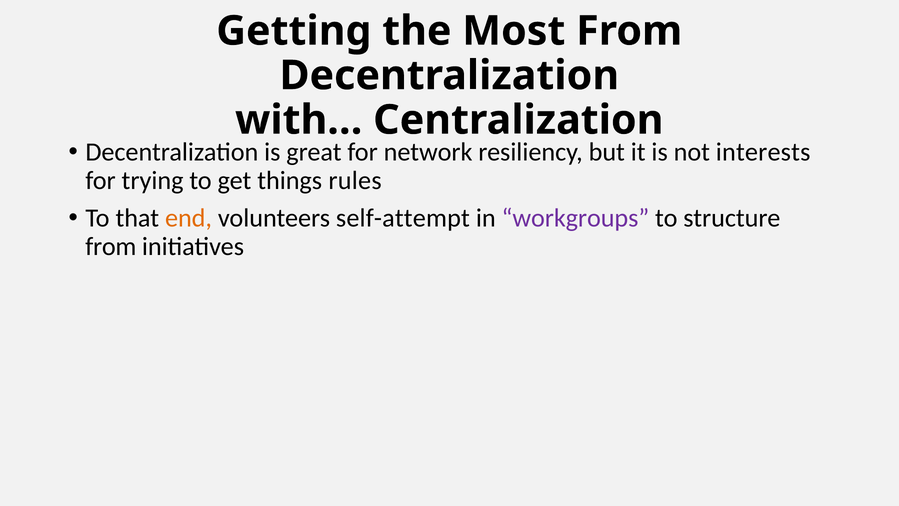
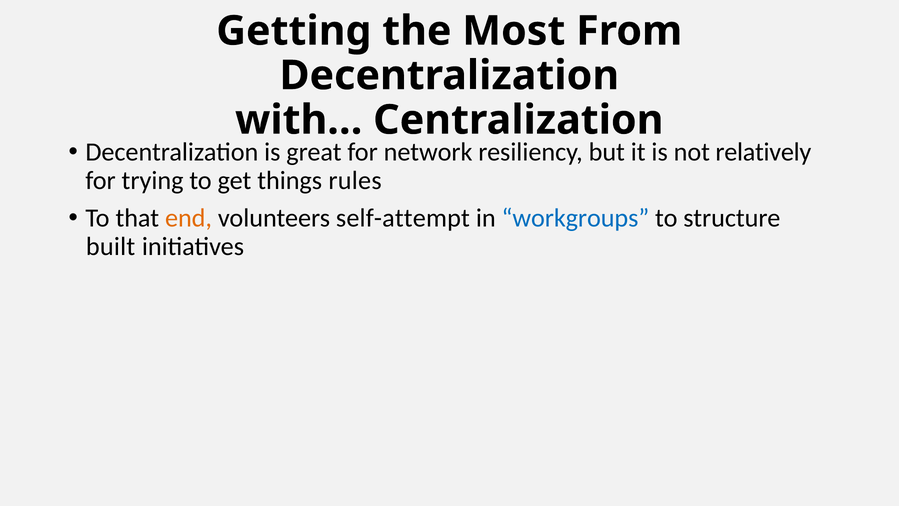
interests: interests -> relatively
workgroups colour: purple -> blue
from at (111, 246): from -> built
